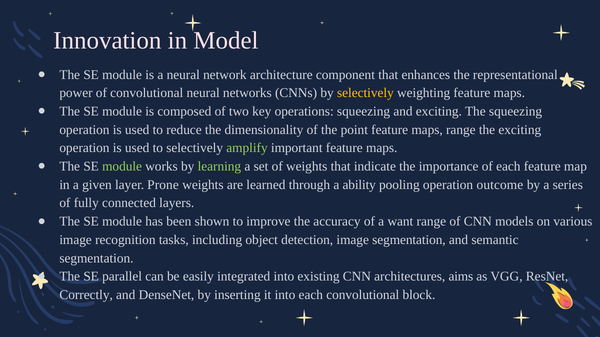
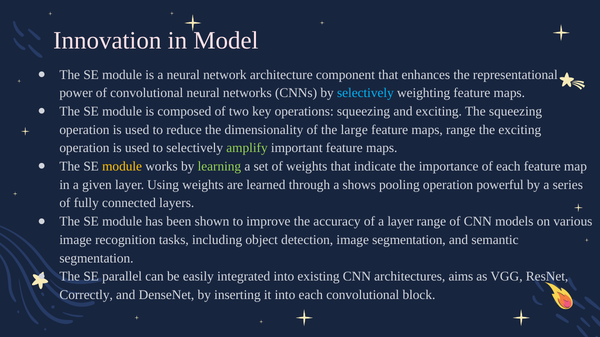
selectively at (365, 93) colour: yellow -> light blue
point: point -> large
module at (122, 167) colour: light green -> yellow
Prone: Prone -> Using
ability: ability -> shows
outcome: outcome -> powerful
a want: want -> layer
